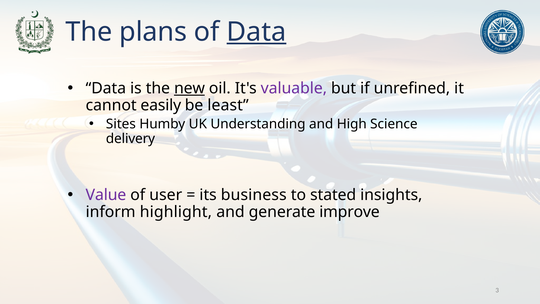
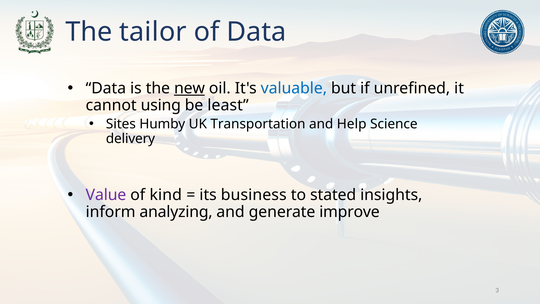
plans: plans -> tailor
Data at (256, 32) underline: present -> none
valuable colour: purple -> blue
easily: easily -> using
Understanding: Understanding -> Transportation
High: High -> Help
user: user -> kind
highlight: highlight -> analyzing
